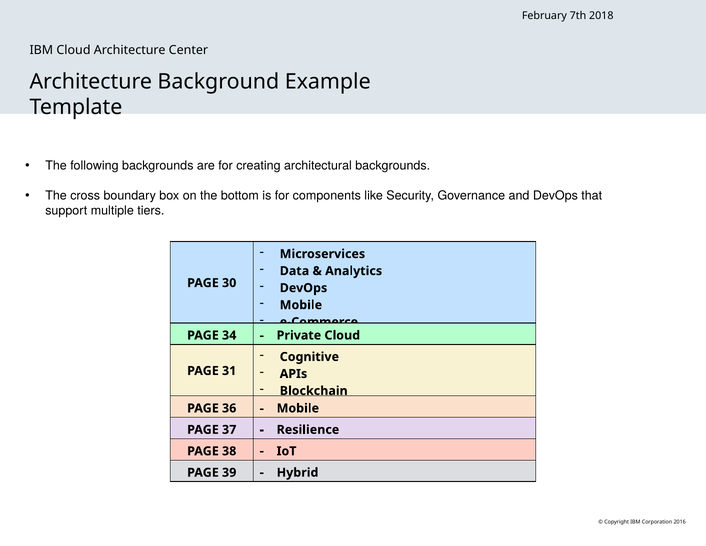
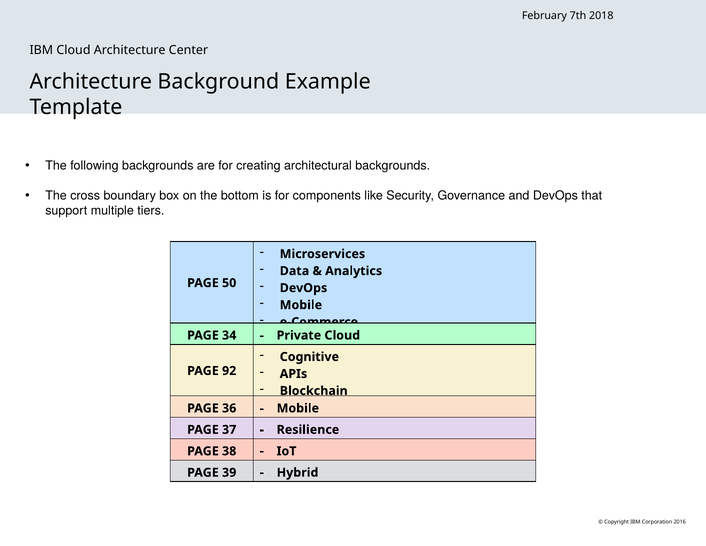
30: 30 -> 50
31: 31 -> 92
